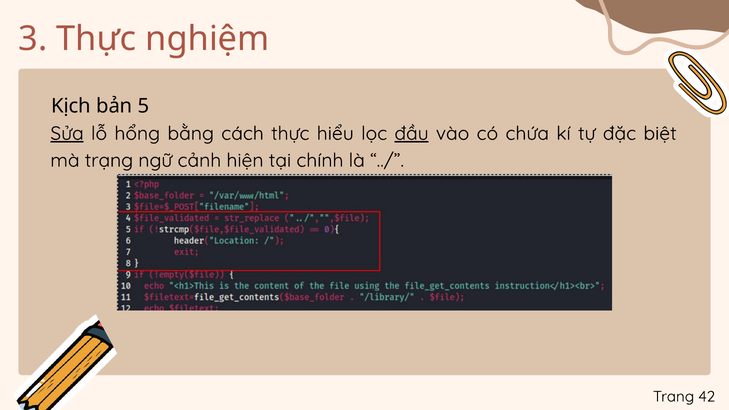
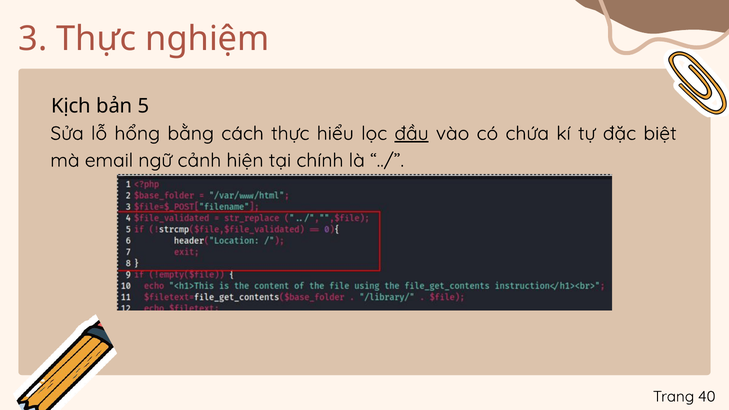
Sửa underline: present -> none
trạng: trạng -> email
42: 42 -> 40
